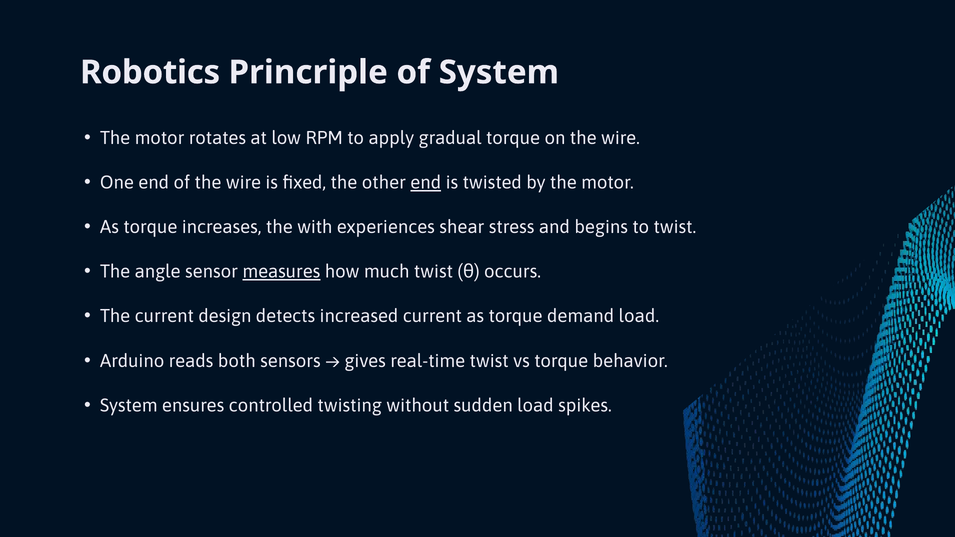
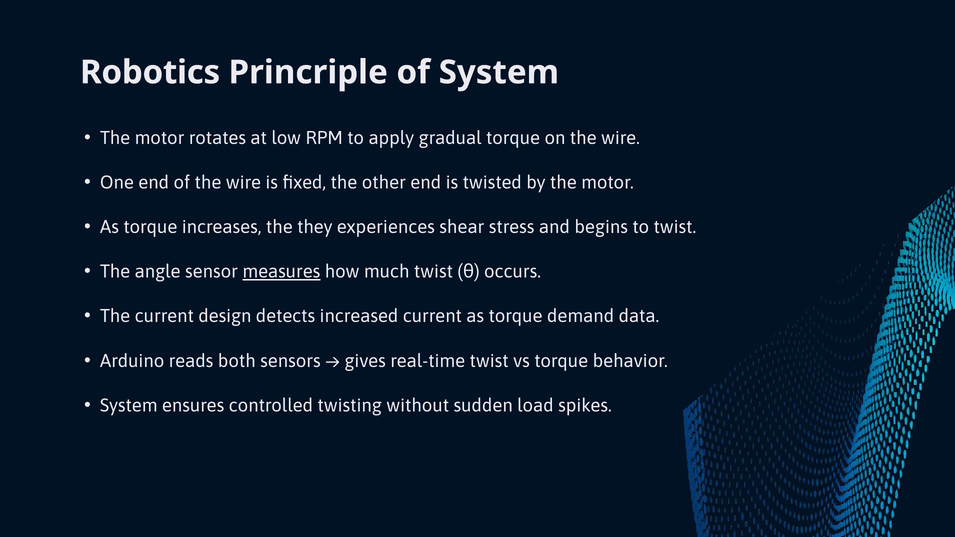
end at (426, 183) underline: present -> none
with: with -> they
demand load: load -> data
